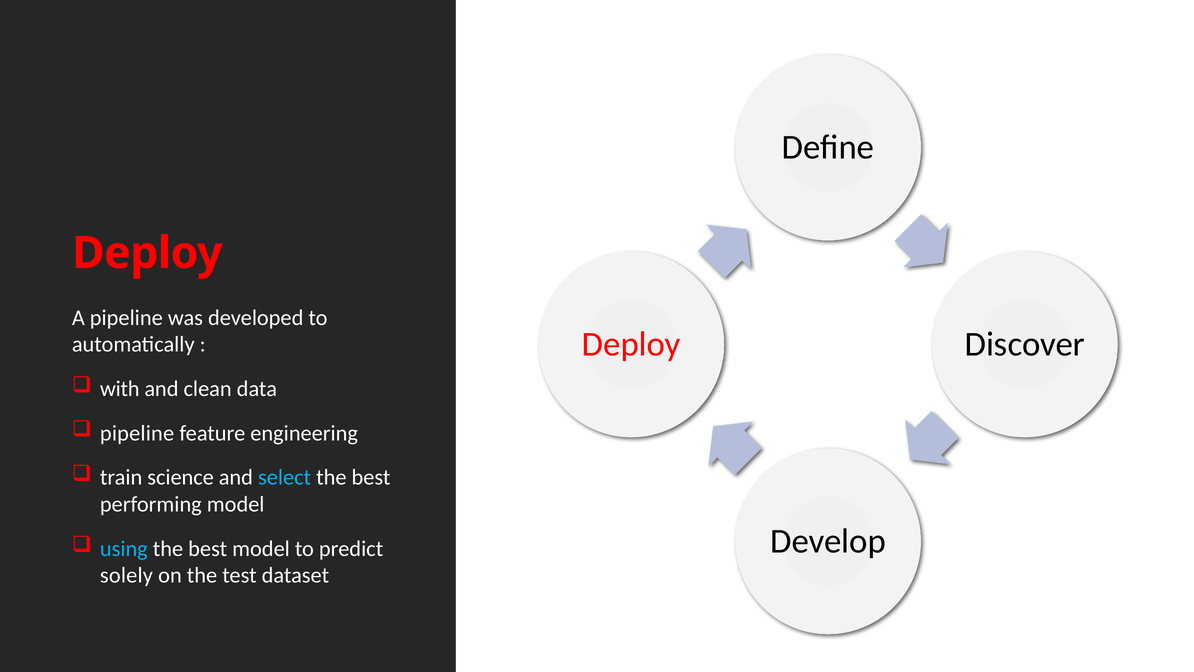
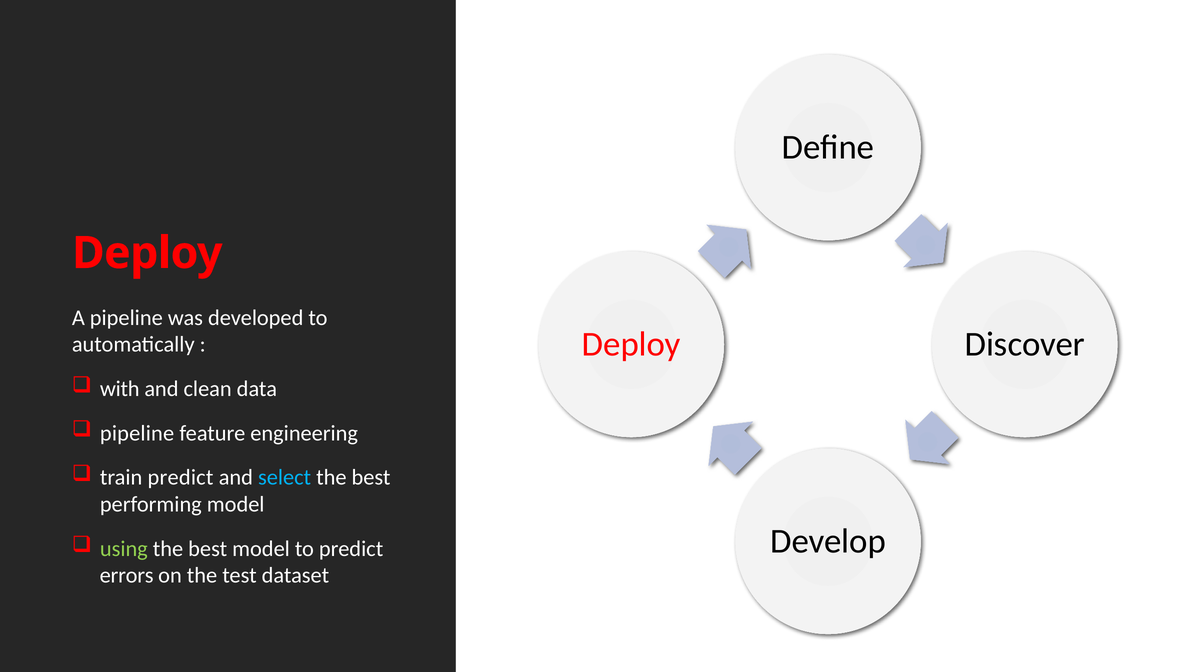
train science: science -> predict
using colour: light blue -> light green
solely: solely -> errors
